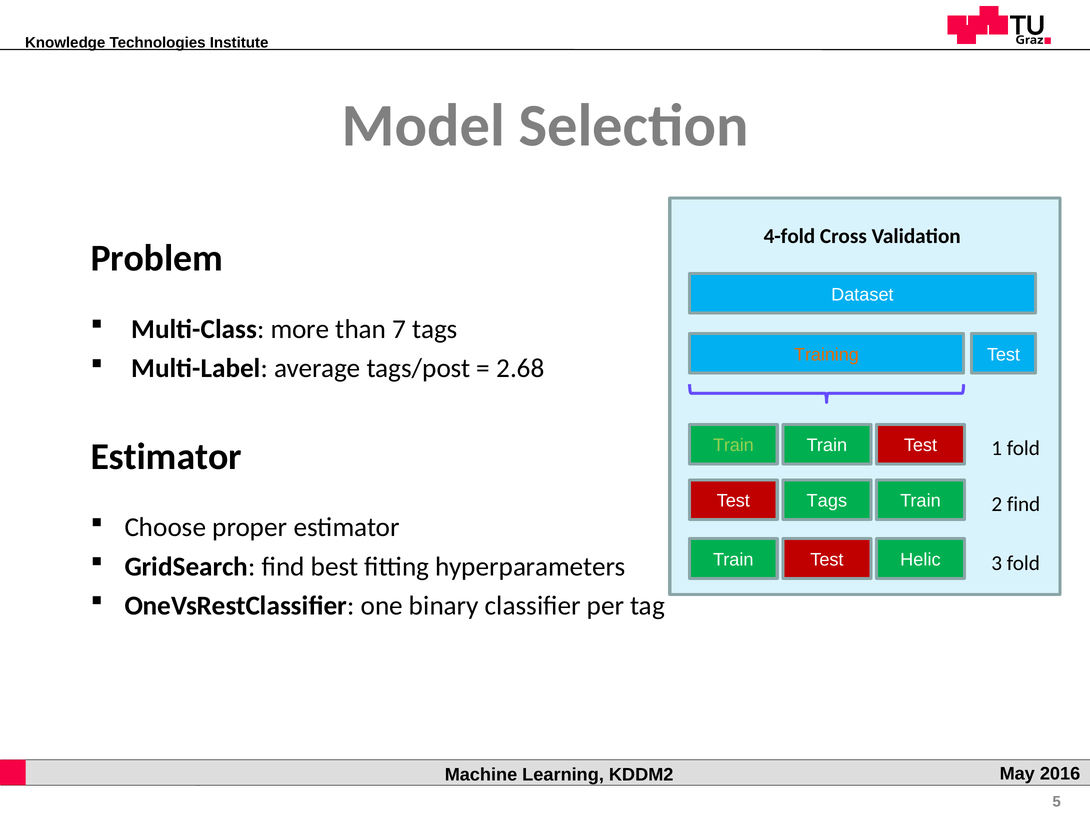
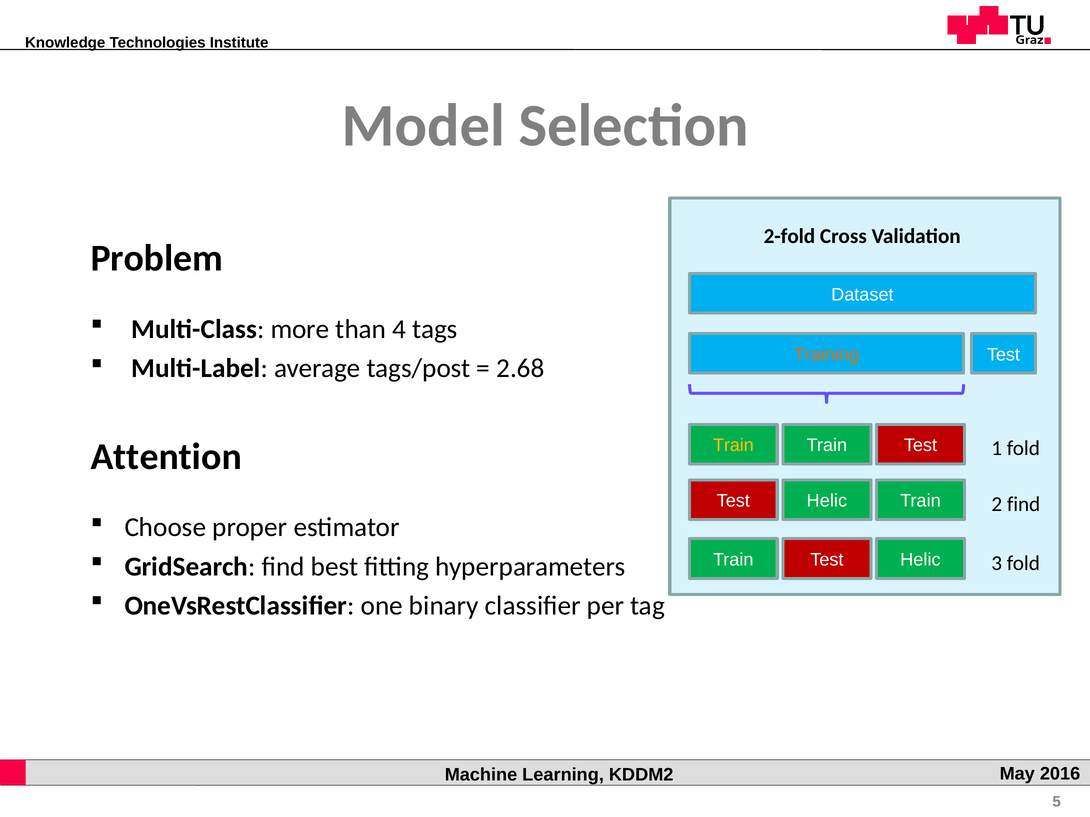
4-fold: 4-fold -> 2-fold
7: 7 -> 4
Train at (733, 446) colour: light green -> yellow
Estimator at (166, 457): Estimator -> Attention
Tags at (827, 501): Tags -> Helic
